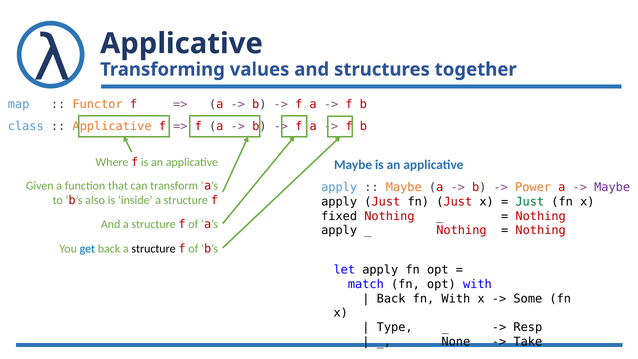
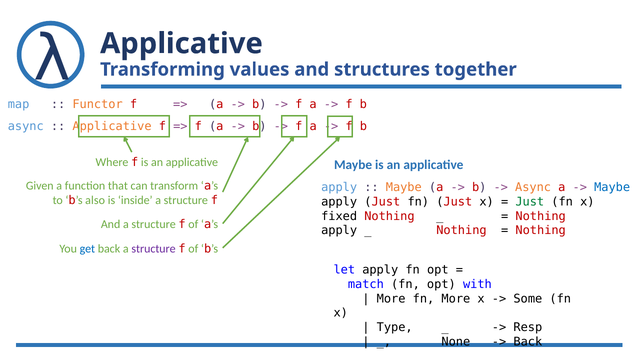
class at (26, 126): class -> async
Power at (533, 187): Power -> Async
Maybe at (612, 187) colour: purple -> blue
structure at (154, 249) colour: black -> purple
Back at (391, 299): Back -> More
fn With: With -> More
Take at (528, 342): Take -> Back
